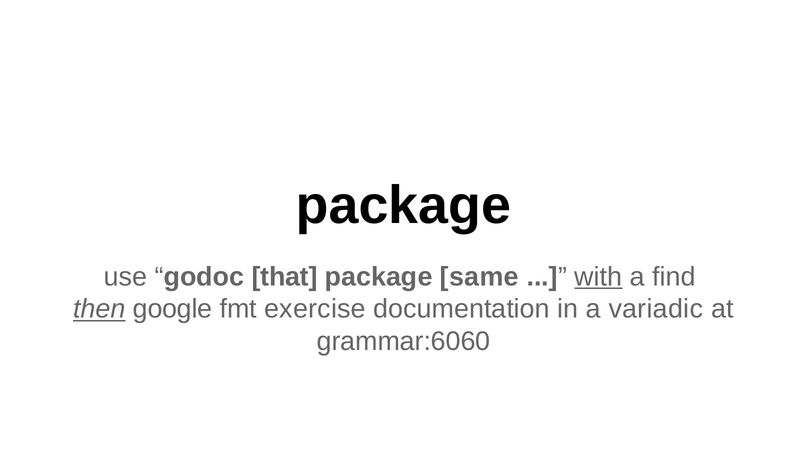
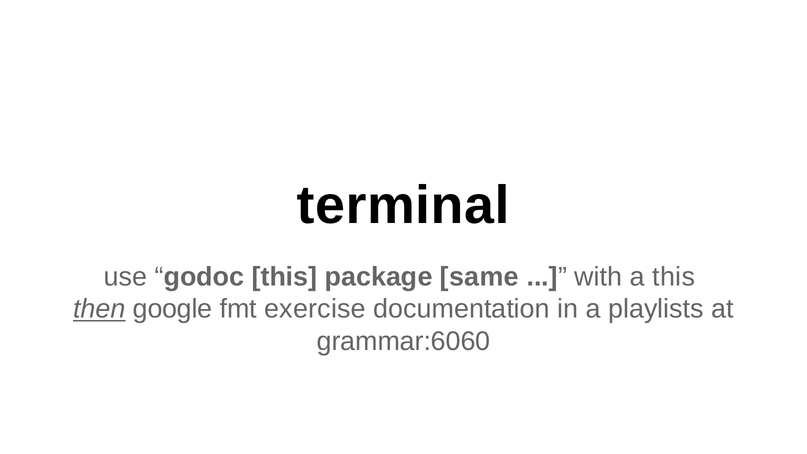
package at (403, 205): package -> terminal
godoc that: that -> this
with underline: present -> none
a find: find -> this
variadic: variadic -> playlists
